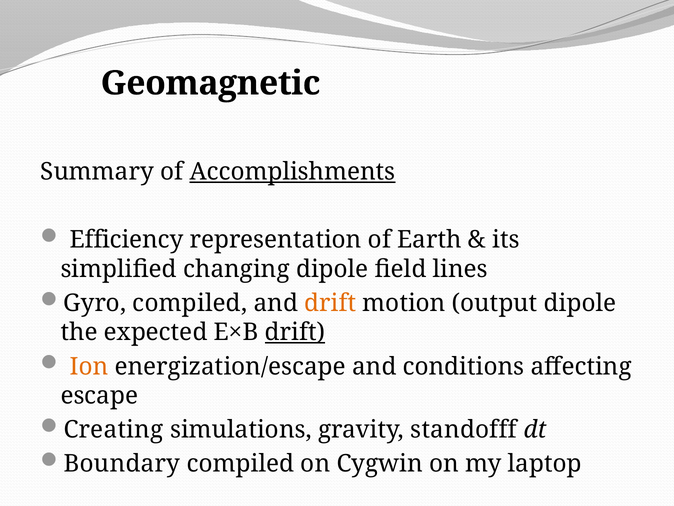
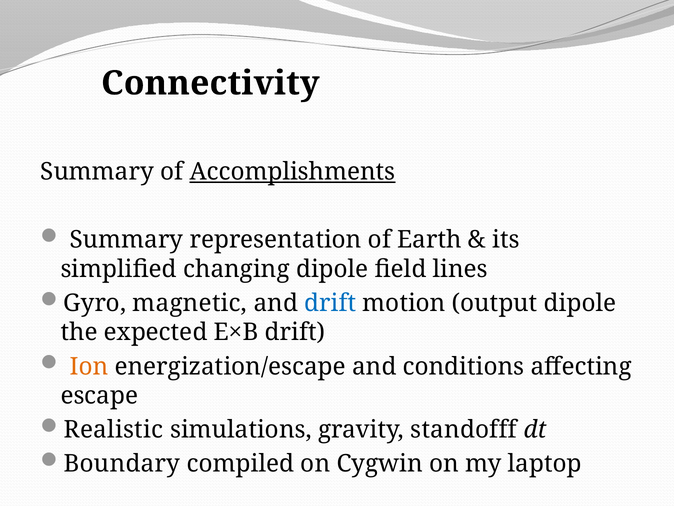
Geomagnetic: Geomagnetic -> Connectivity
Efficiency at (127, 240): Efficiency -> Summary
Gyro compiled: compiled -> magnetic
drift at (330, 303) colour: orange -> blue
drift at (295, 332) underline: present -> none
Creating: Creating -> Realistic
